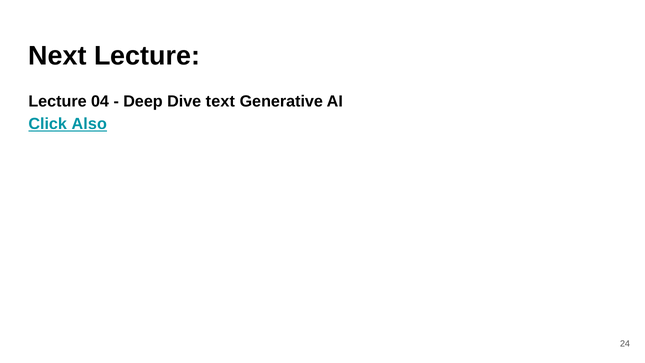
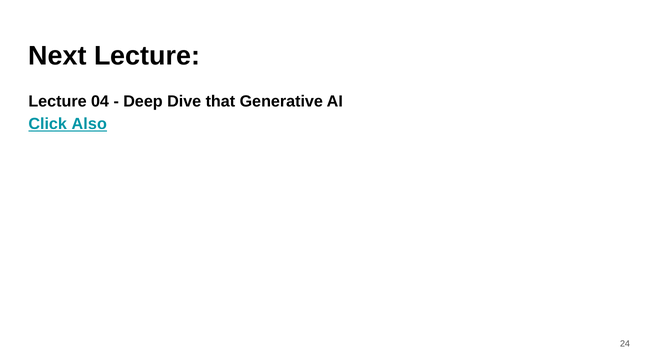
text: text -> that
